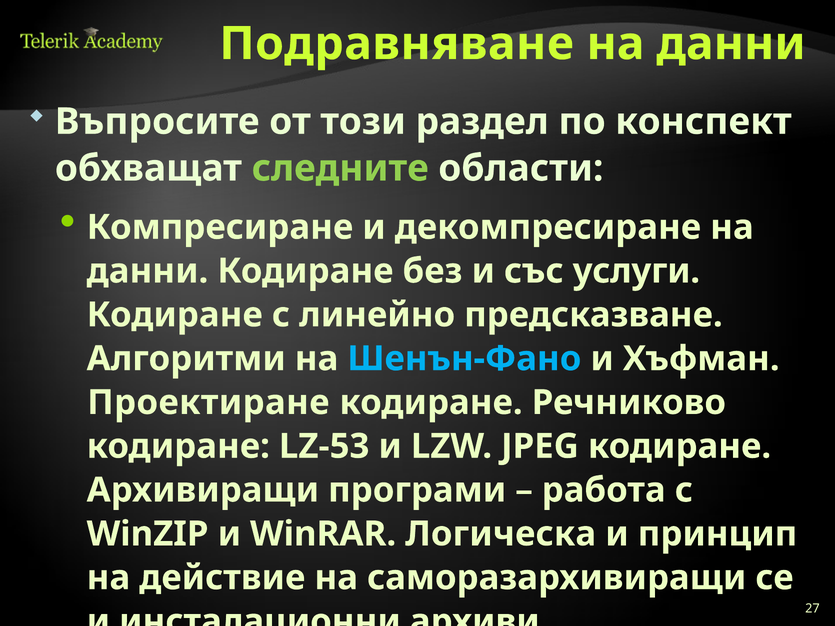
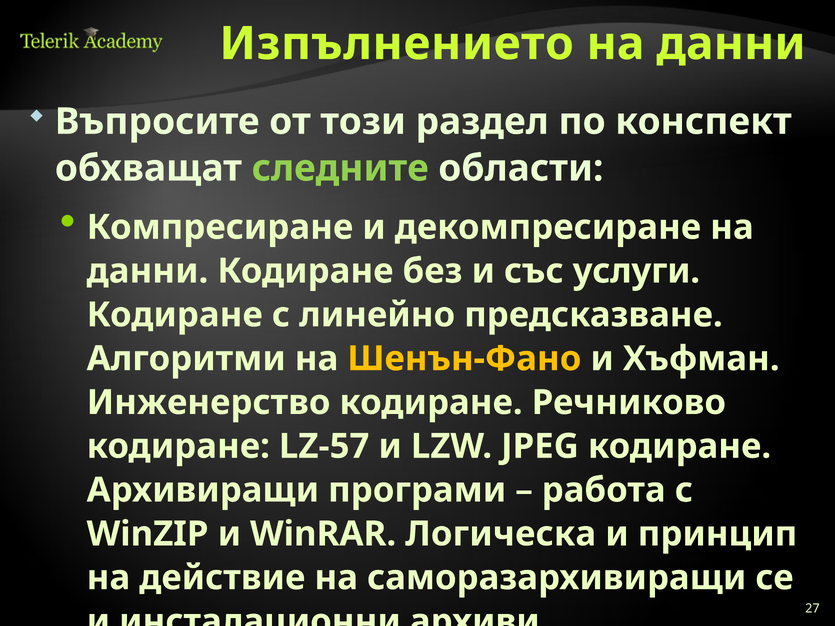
Подравняване: Подравняване -> Изпълнението
Шенън-Фано colour: light blue -> yellow
Проектиране: Проектиране -> Инженерство
LZ-53: LZ-53 -> LZ-57
